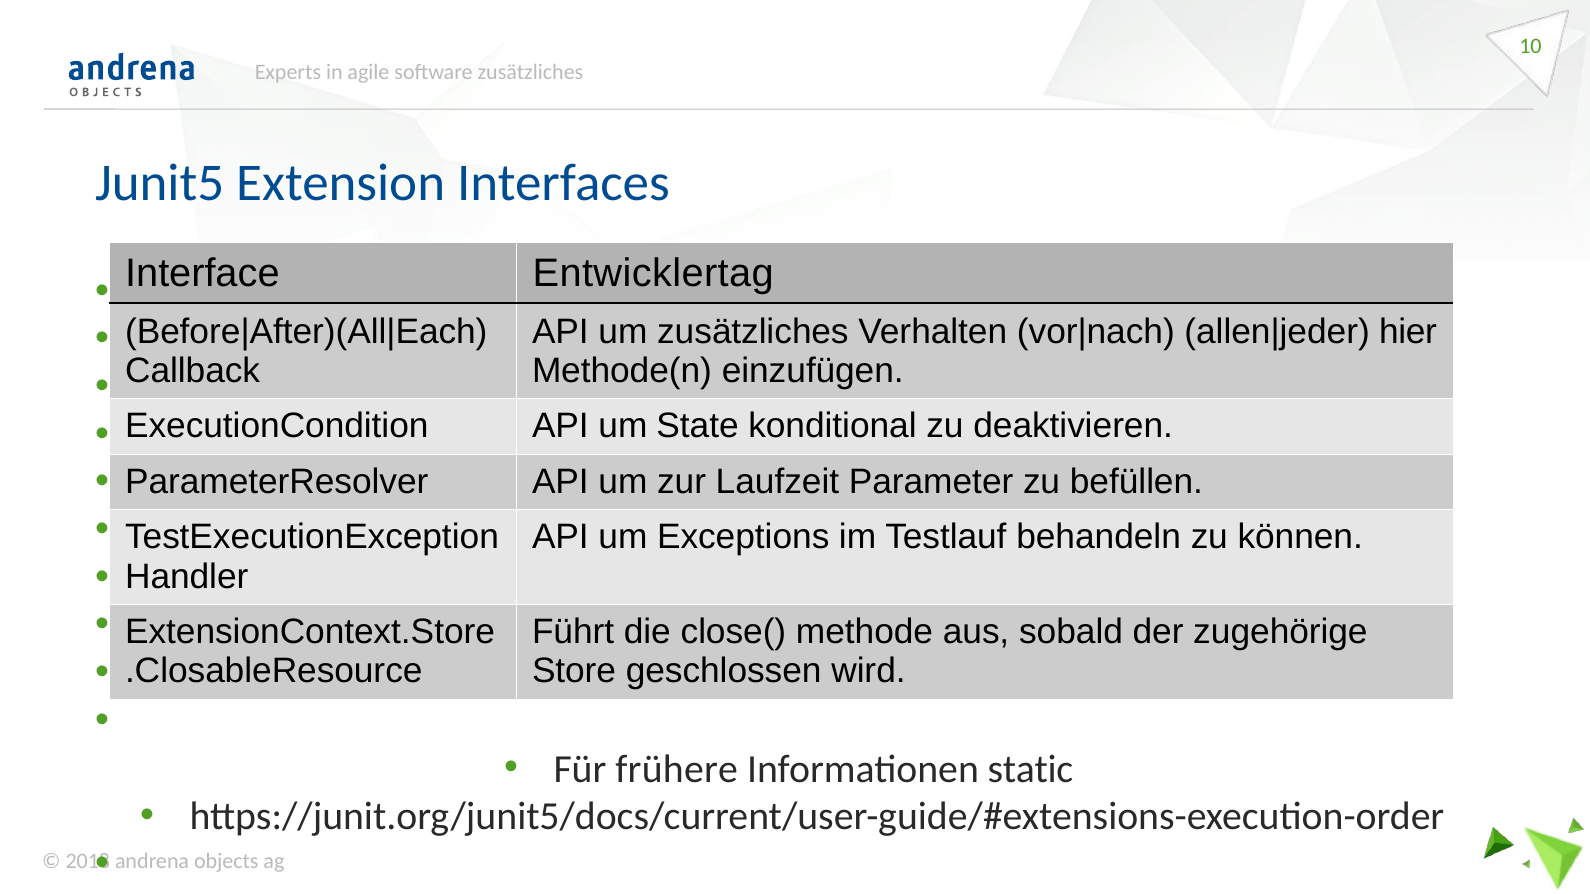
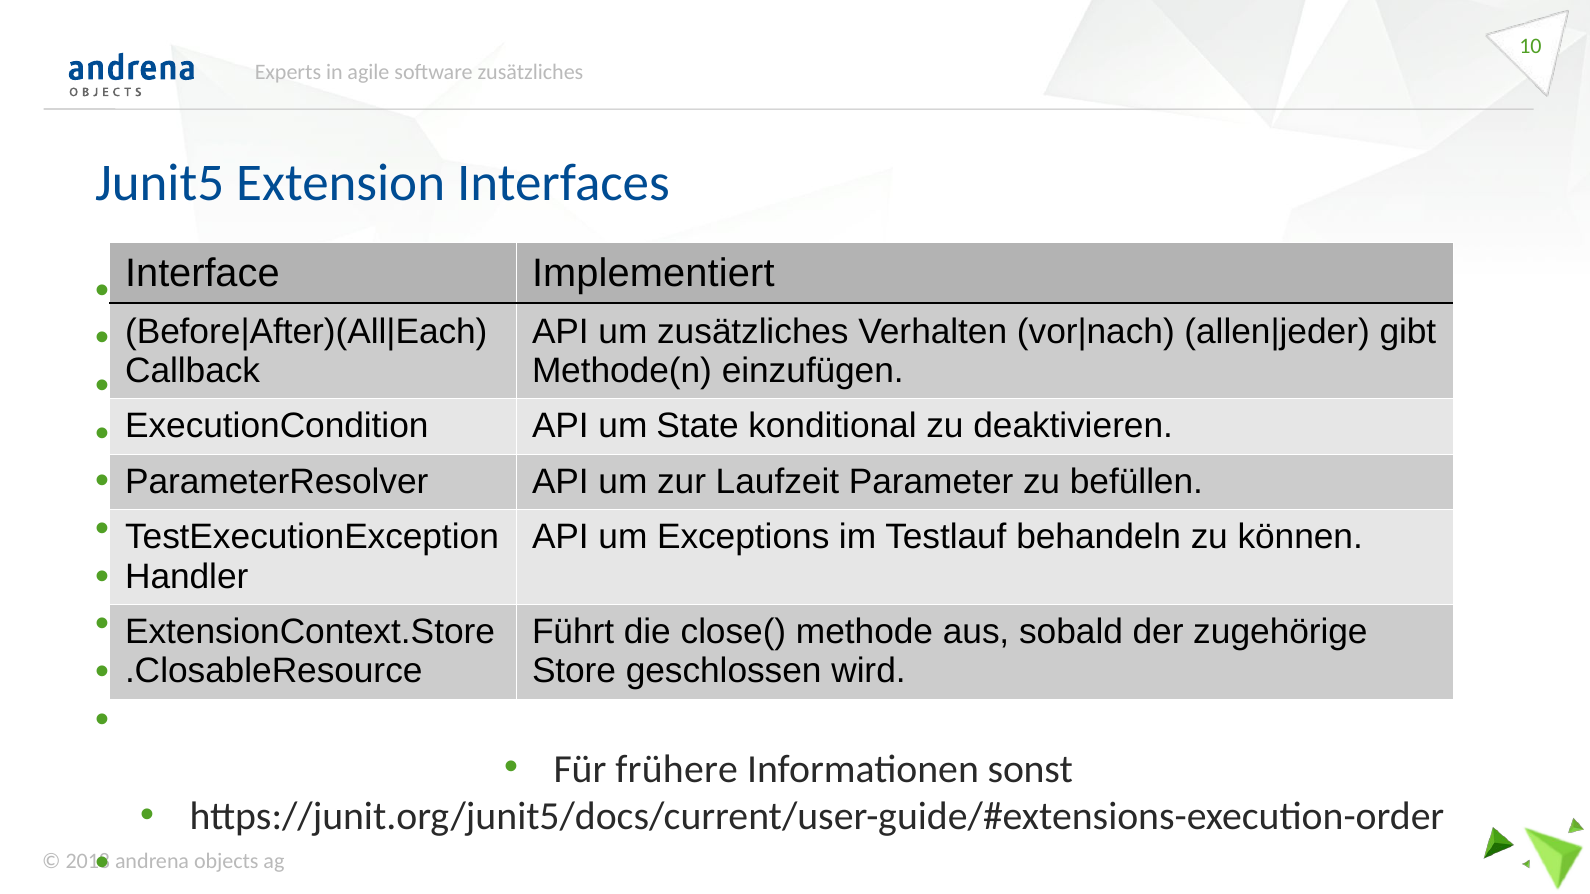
Entwicklertag: Entwicklertag -> Implementiert
hier: hier -> gibt
static: static -> sonst
